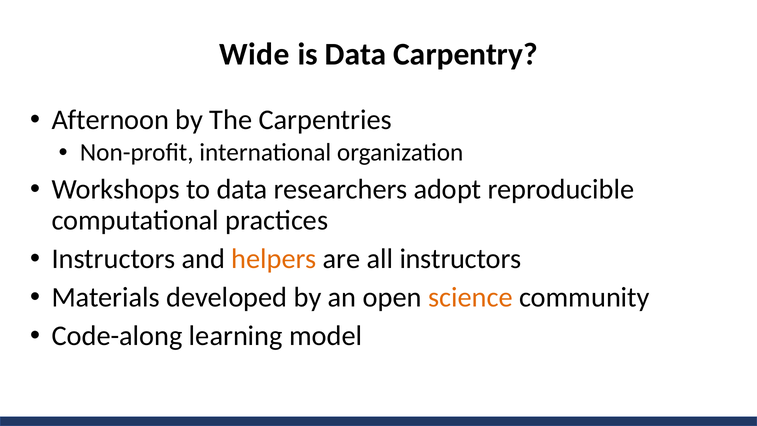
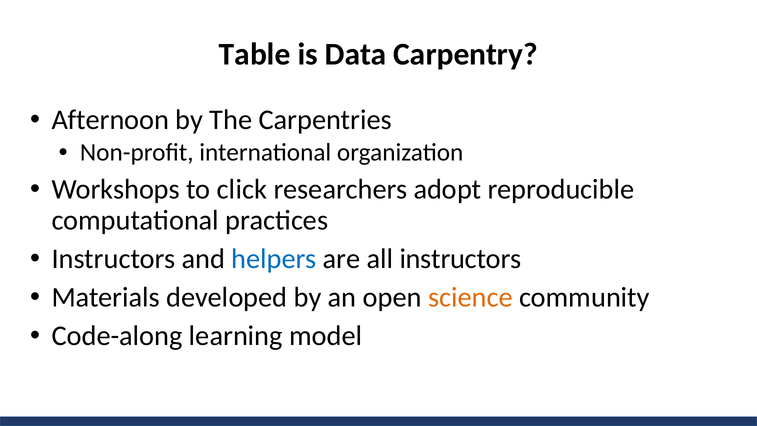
Wide: Wide -> Table
to data: data -> click
helpers colour: orange -> blue
